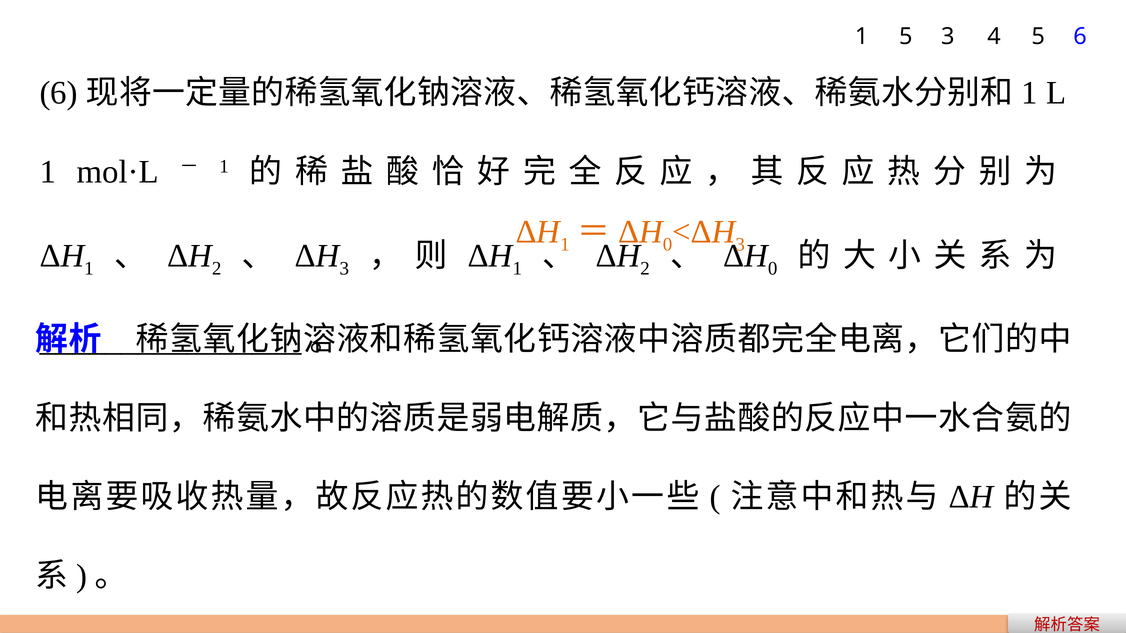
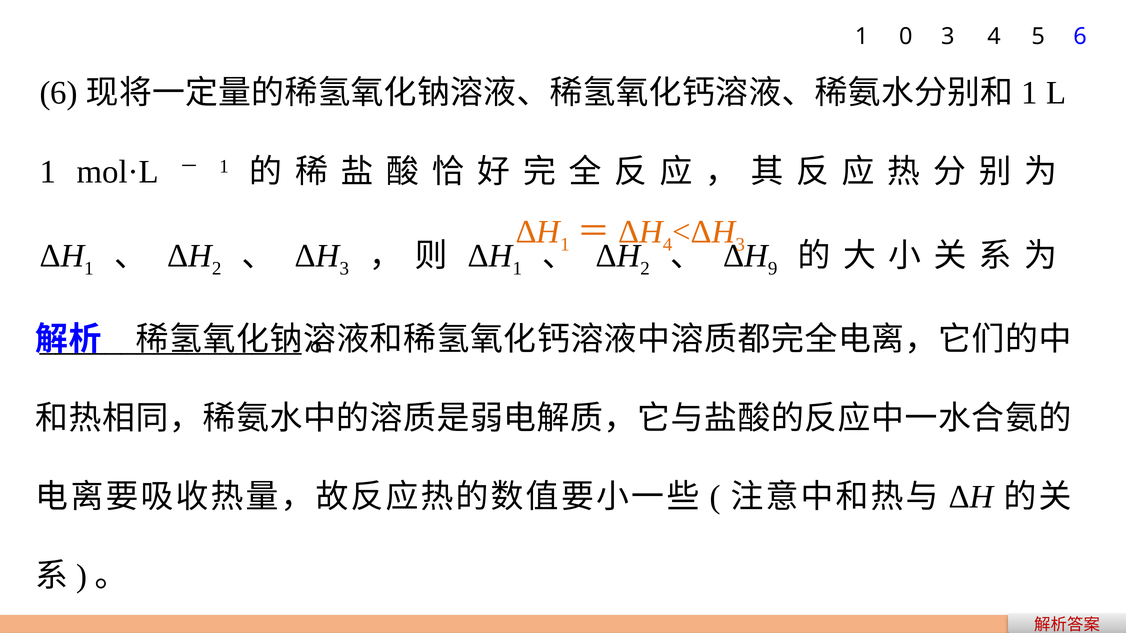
1 5: 5 -> 0
0 at (668, 245): 0 -> 4
0 at (773, 269): 0 -> 9
